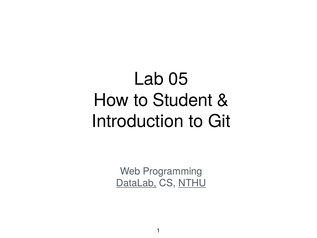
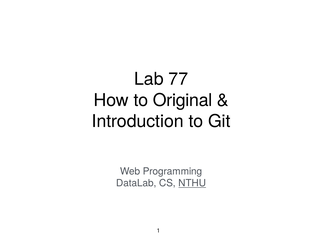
05: 05 -> 77
Student: Student -> Original
DataLab underline: present -> none
